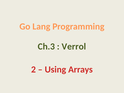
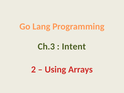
Verrol: Verrol -> Intent
